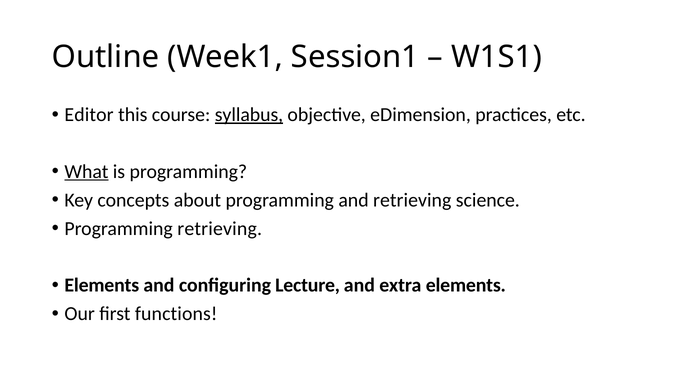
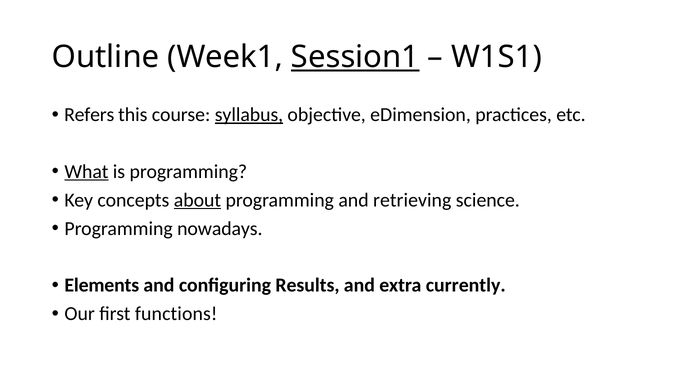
Session1 underline: none -> present
Editor: Editor -> Refers
about underline: none -> present
Programming retrieving: retrieving -> nowadays
Lecture: Lecture -> Results
extra elements: elements -> currently
